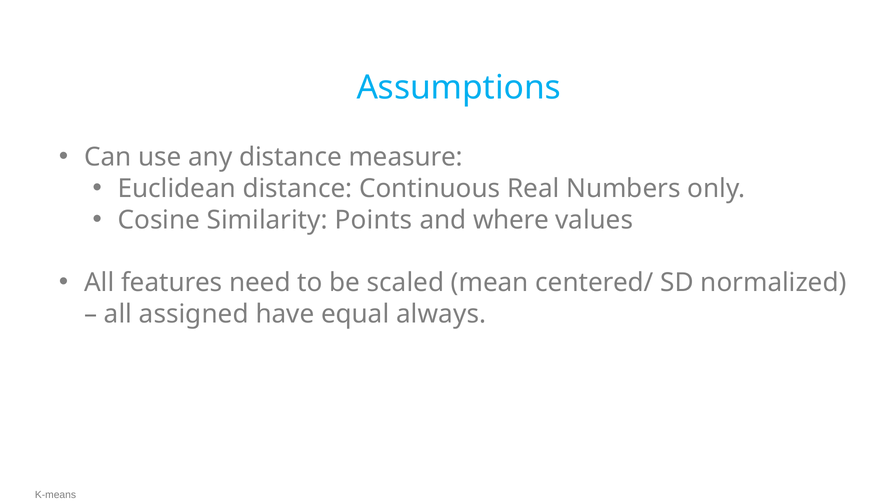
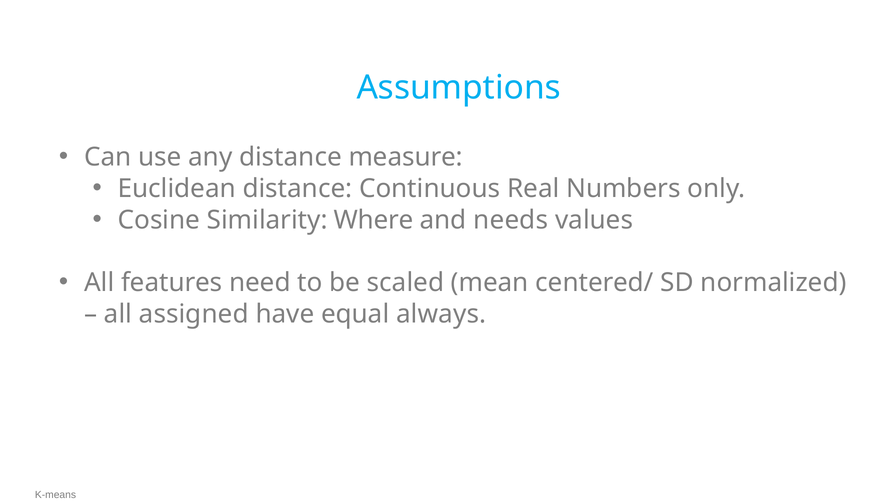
Points: Points -> Where
where: where -> needs
